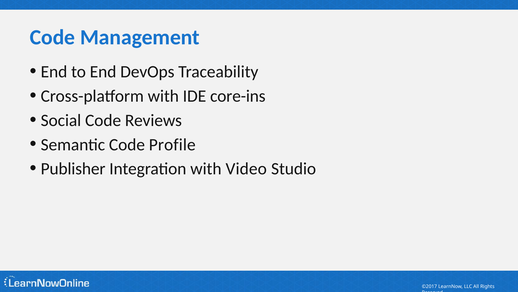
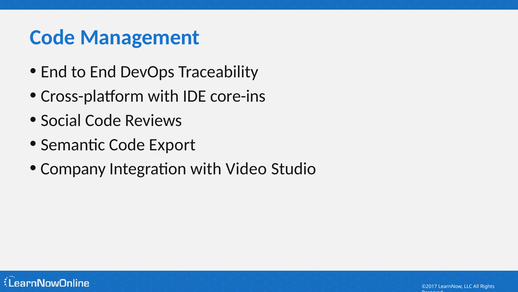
Profile: Profile -> Export
Publisher: Publisher -> Company
